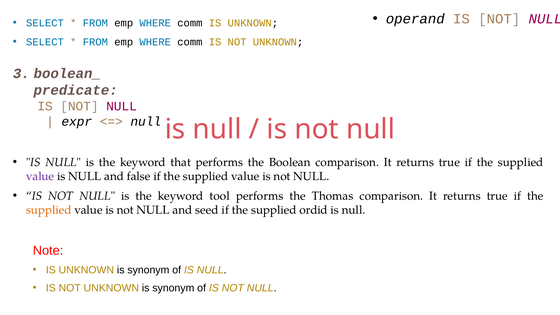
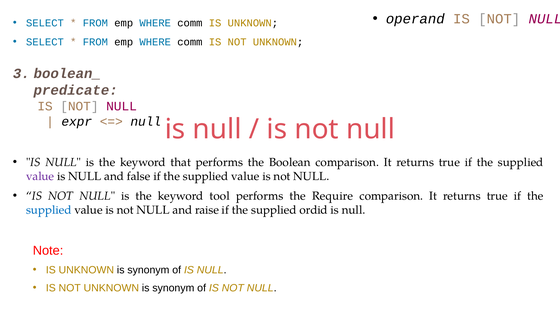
Thomas: Thomas -> Require
supplied at (49, 210) colour: orange -> blue
seed: seed -> raise
